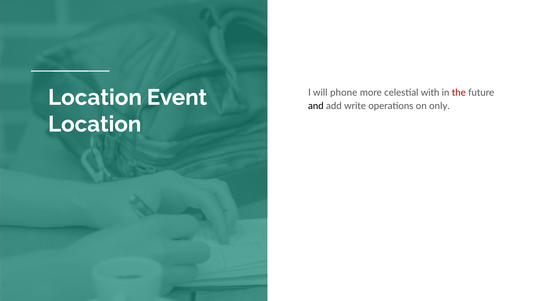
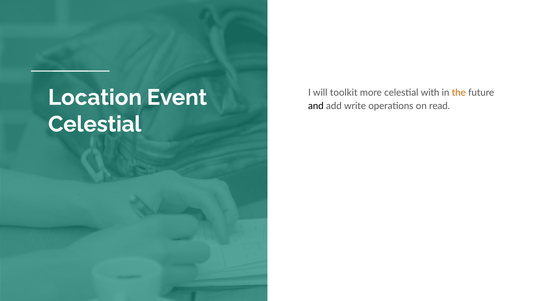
phone: phone -> toolkit
the colour: red -> orange
only: only -> read
Location at (95, 124): Location -> Celestial
